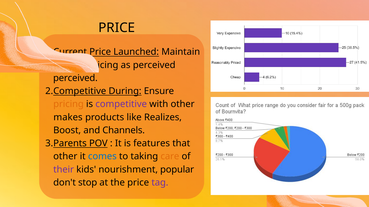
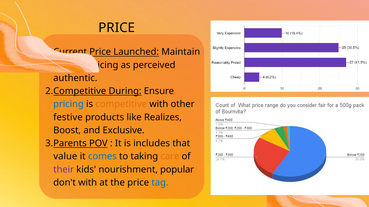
perceived at (75, 78): perceived -> authentic
pricing at (68, 104) colour: orange -> blue
competitive colour: purple -> orange
makes: makes -> festive
Channels: Channels -> Exclusive
features: features -> includes
other at (65, 157): other -> value
don't stop: stop -> with
tag colour: purple -> blue
